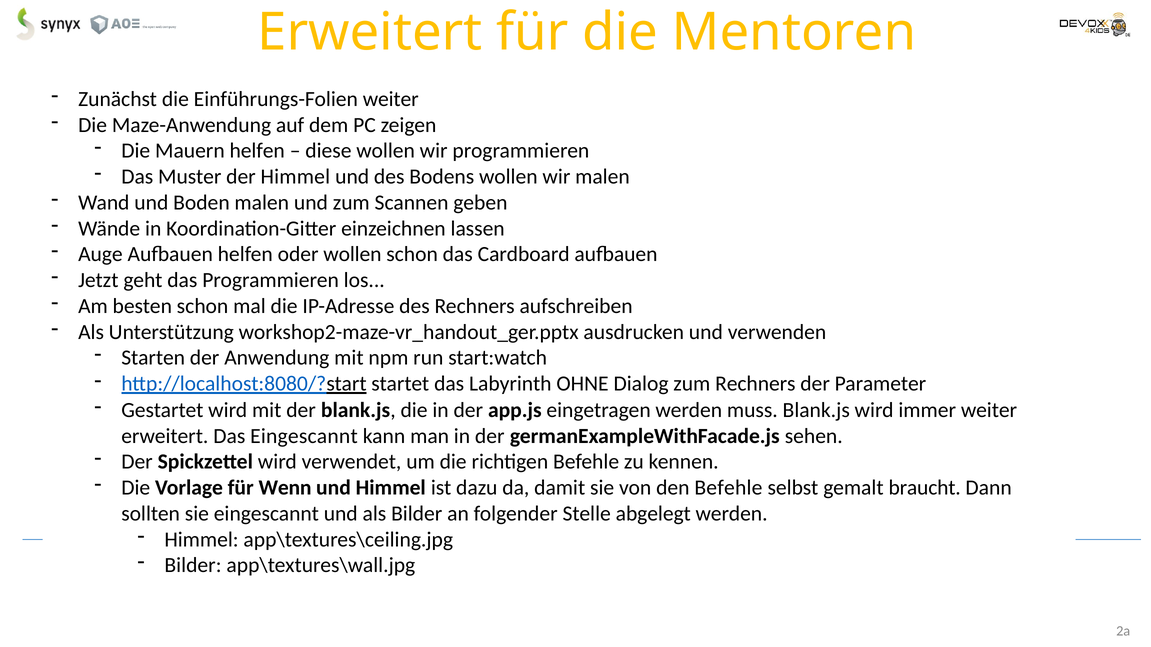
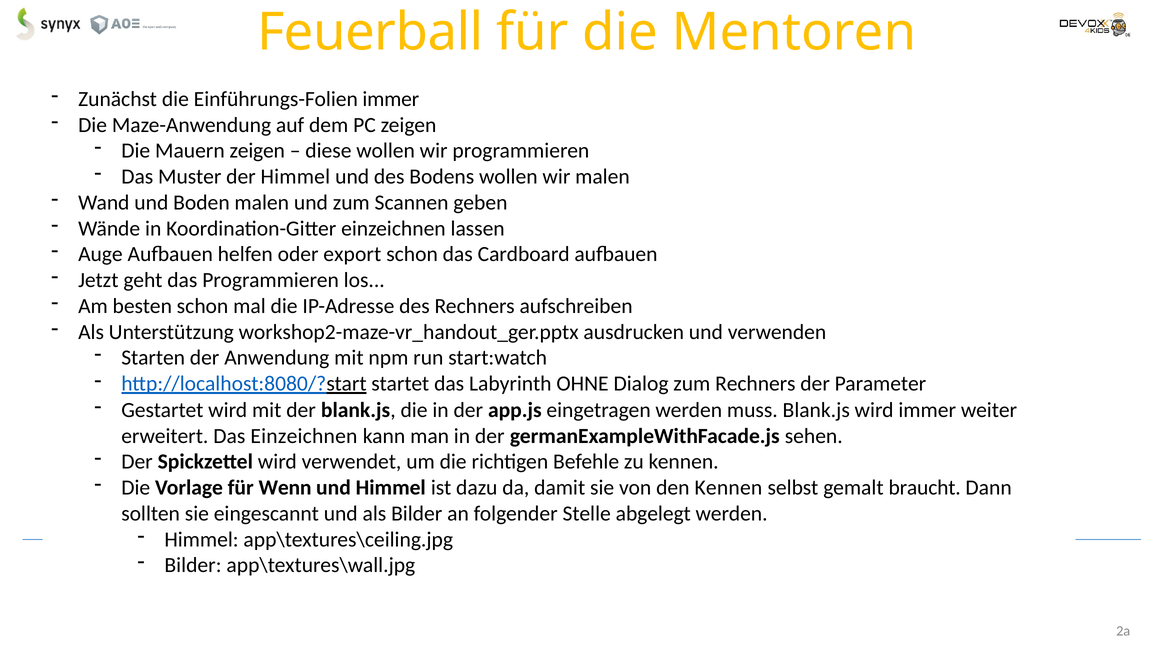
Erweitert at (370, 32): Erweitert -> Feuerball
Einführungs-Folien weiter: weiter -> immer
Mauern helfen: helfen -> zeigen
oder wollen: wollen -> export
Das Eingescannt: Eingescannt -> Einzeichnen
den Befehle: Befehle -> Kennen
